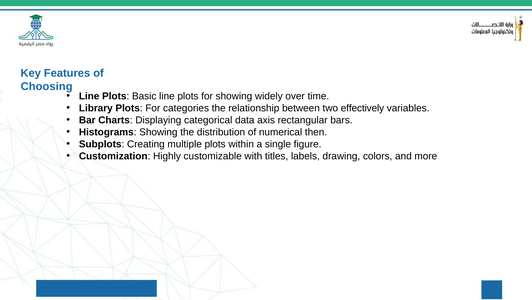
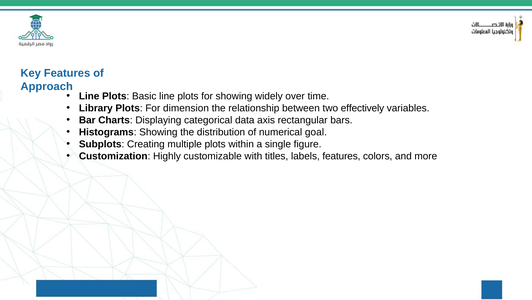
Choosing: Choosing -> Approach
categories: categories -> dimension
then: then -> goal
labels drawing: drawing -> features
